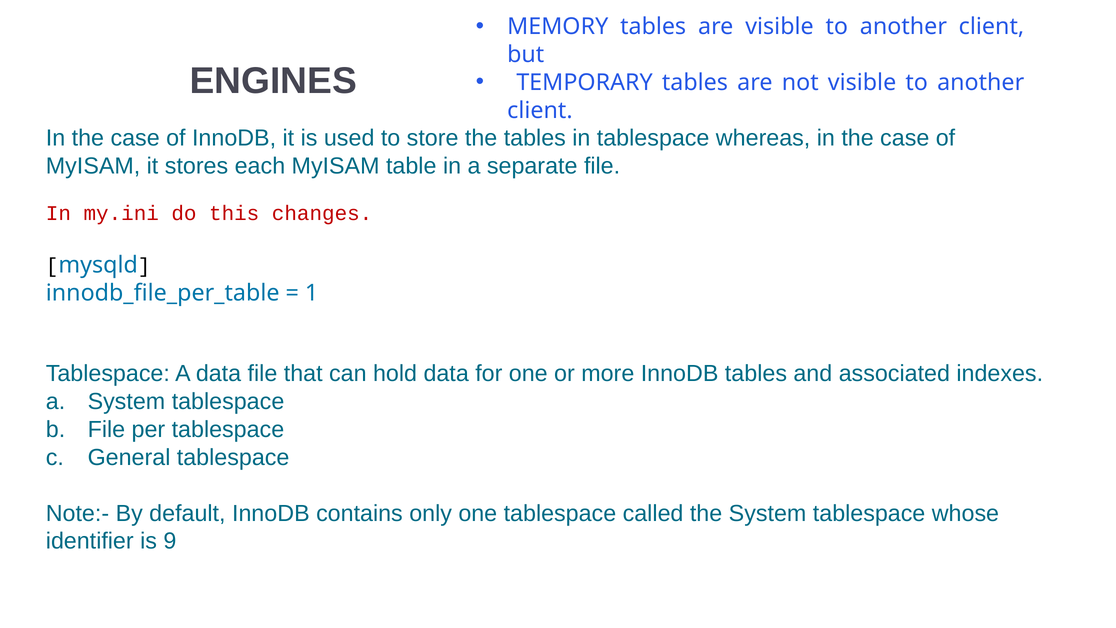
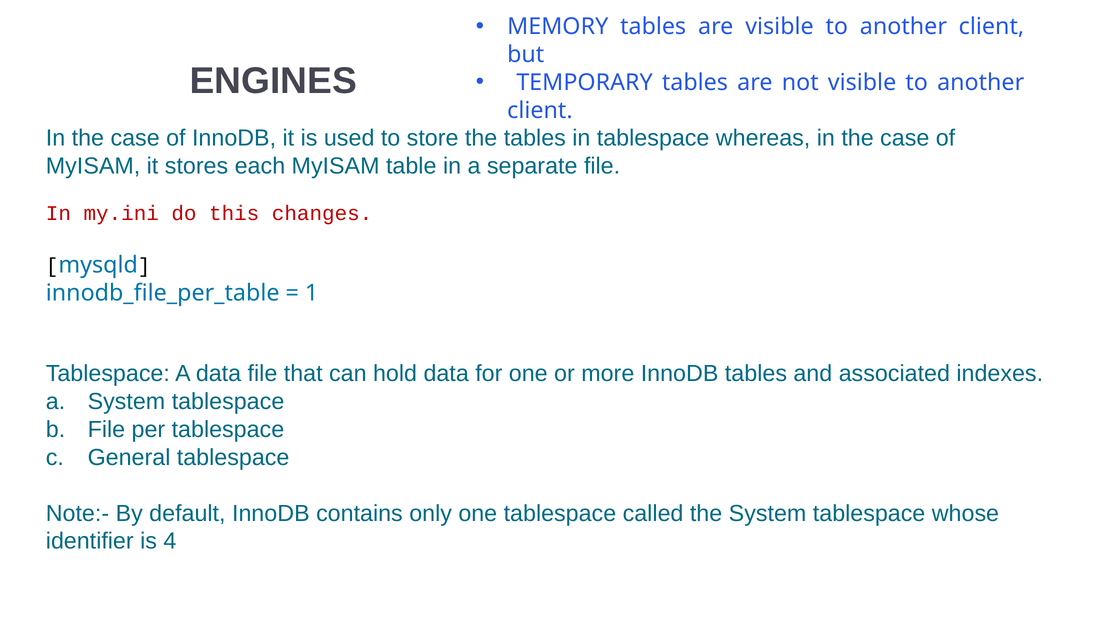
9: 9 -> 4
